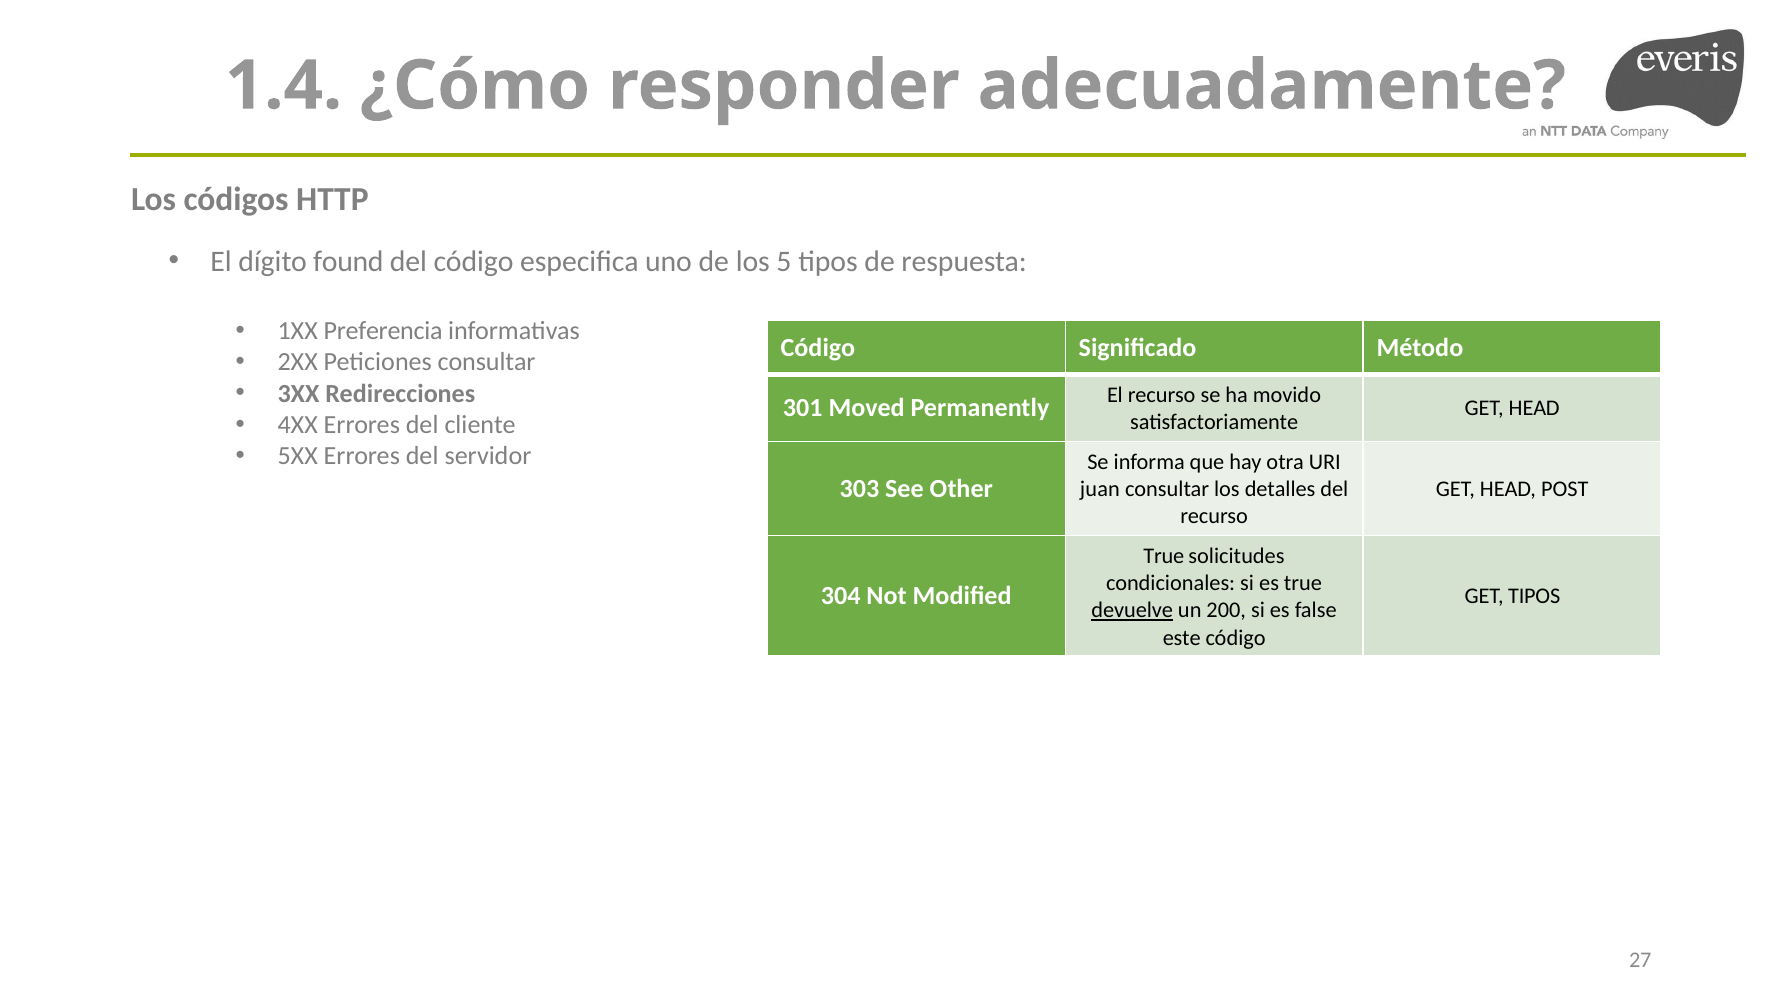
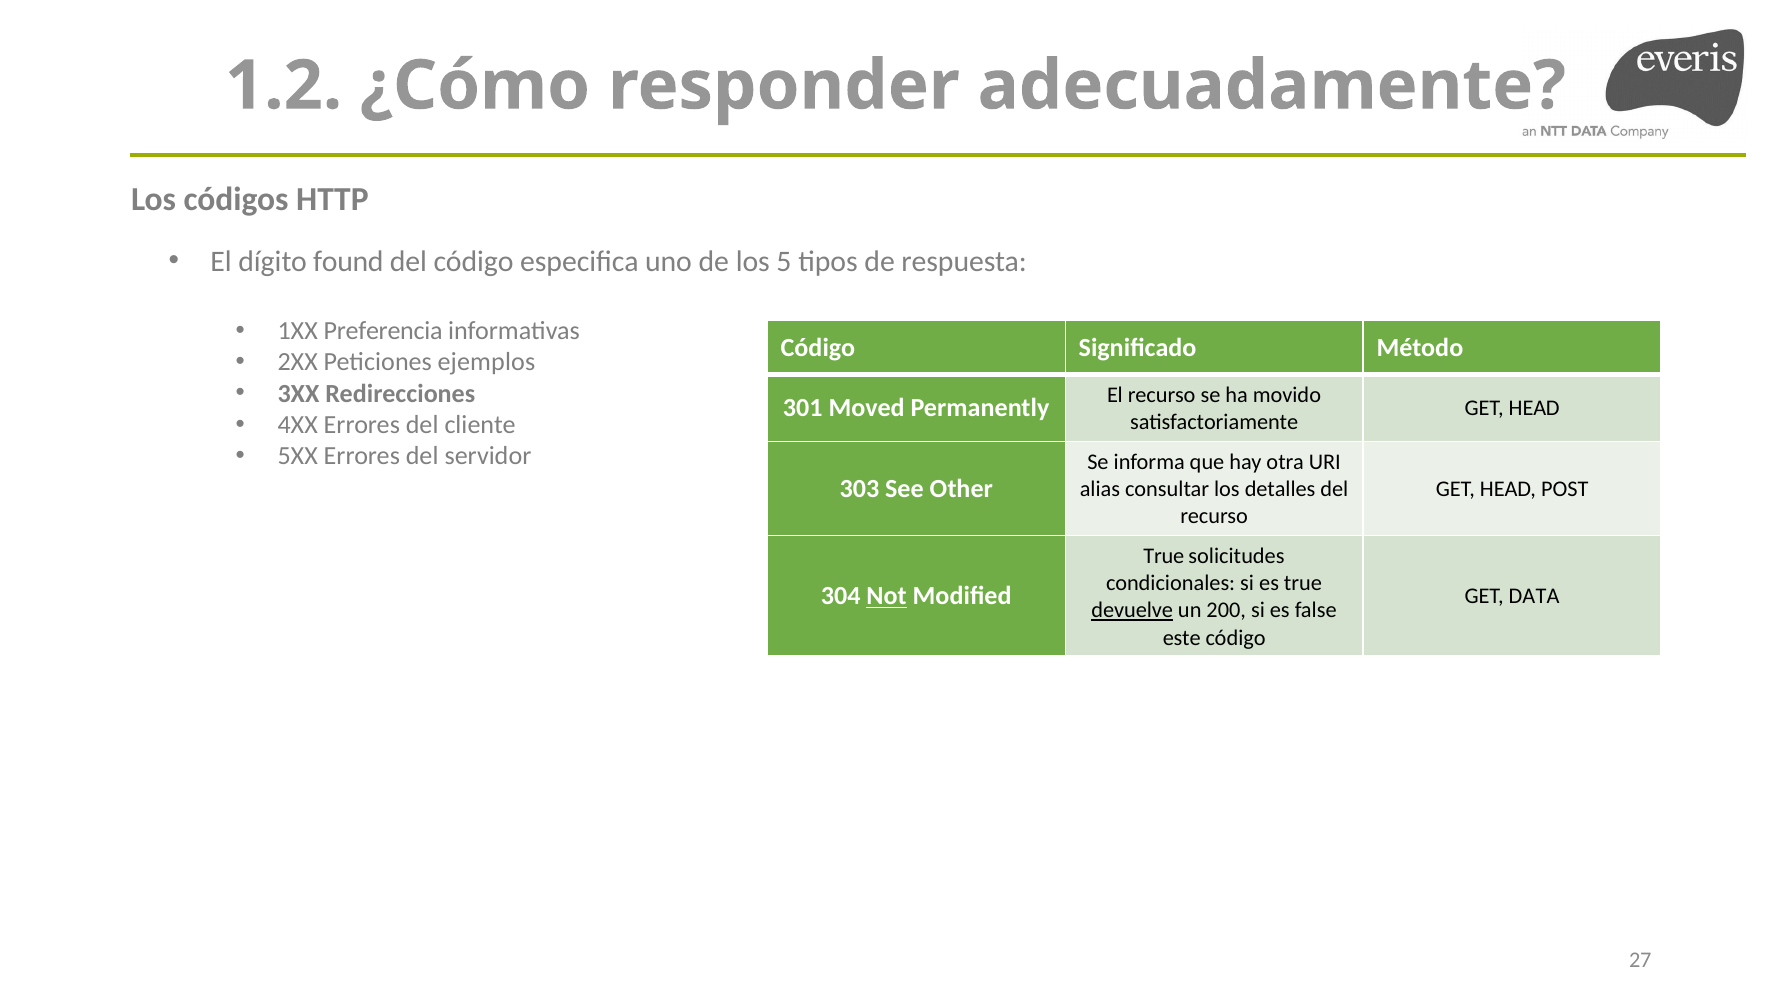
1.4: 1.4 -> 1.2
Peticiones consultar: consultar -> ejemplos
juan: juan -> alias
Not underline: none -> present
GET TIPOS: TIPOS -> DATA
